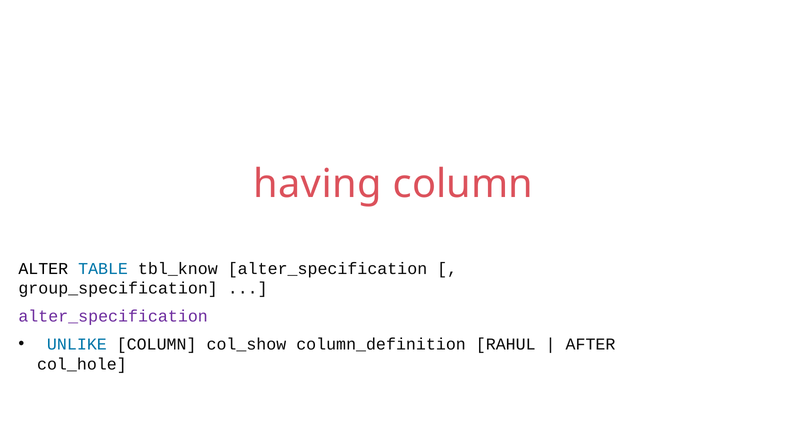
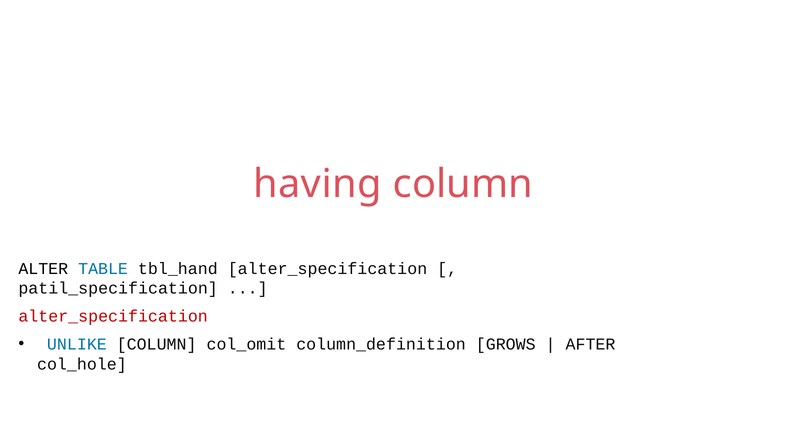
tbl_know: tbl_know -> tbl_hand
group_specification: group_specification -> patil_specification
alter_specification at (113, 316) colour: purple -> red
col_show: col_show -> col_omit
RAHUL: RAHUL -> GROWS
